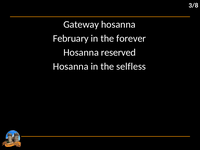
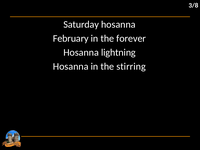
Gateway: Gateway -> Saturday
reserved: reserved -> lightning
selfless: selfless -> stirring
